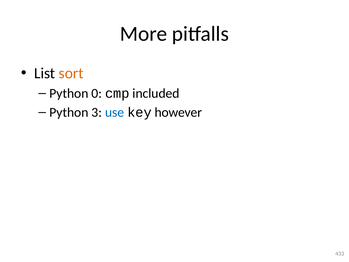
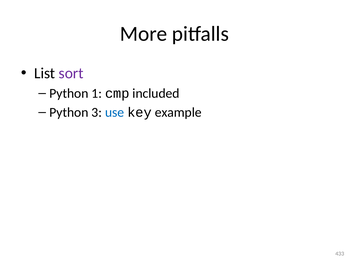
sort colour: orange -> purple
0: 0 -> 1
however: however -> example
